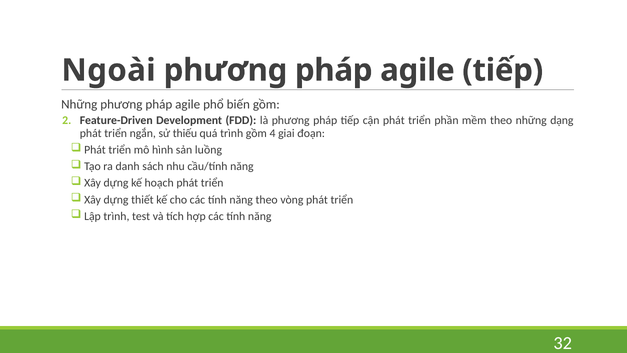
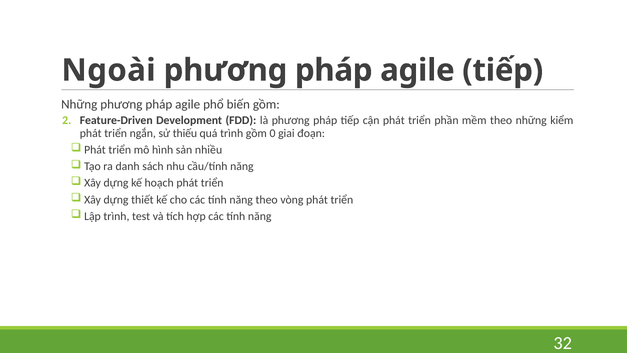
dạng: dạng -> kiểm
4: 4 -> 0
luồng: luồng -> nhiều
